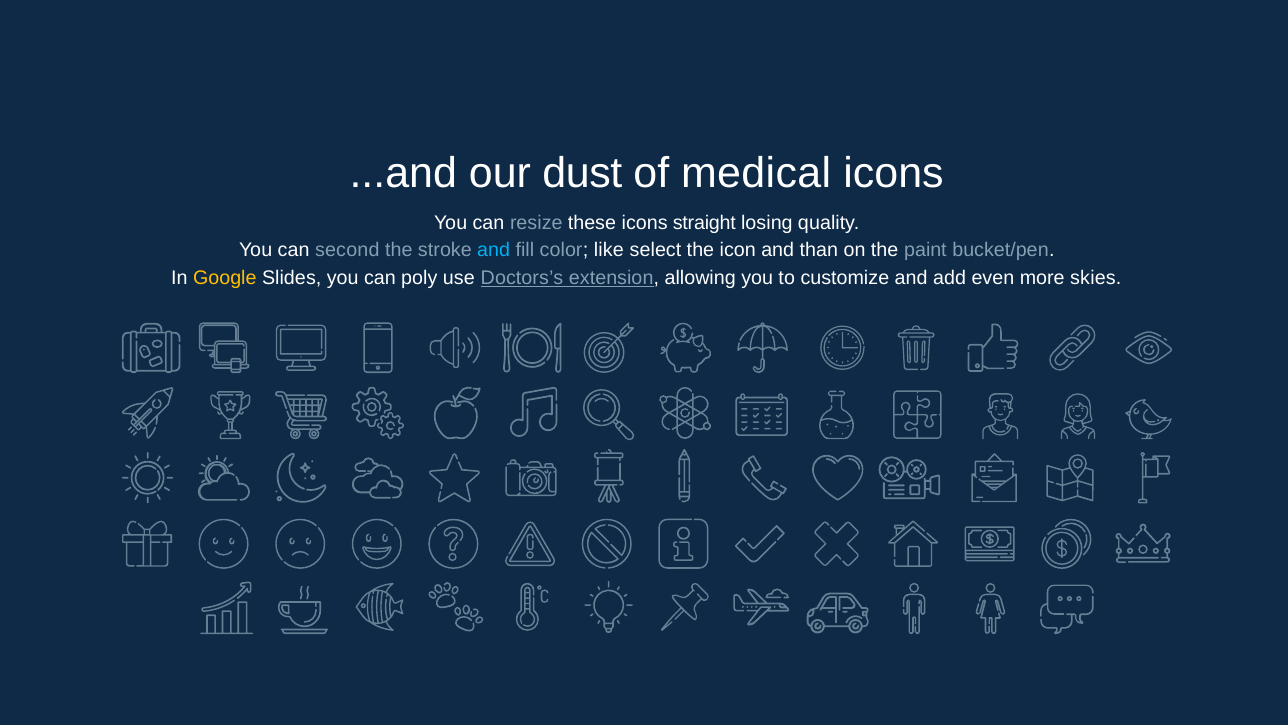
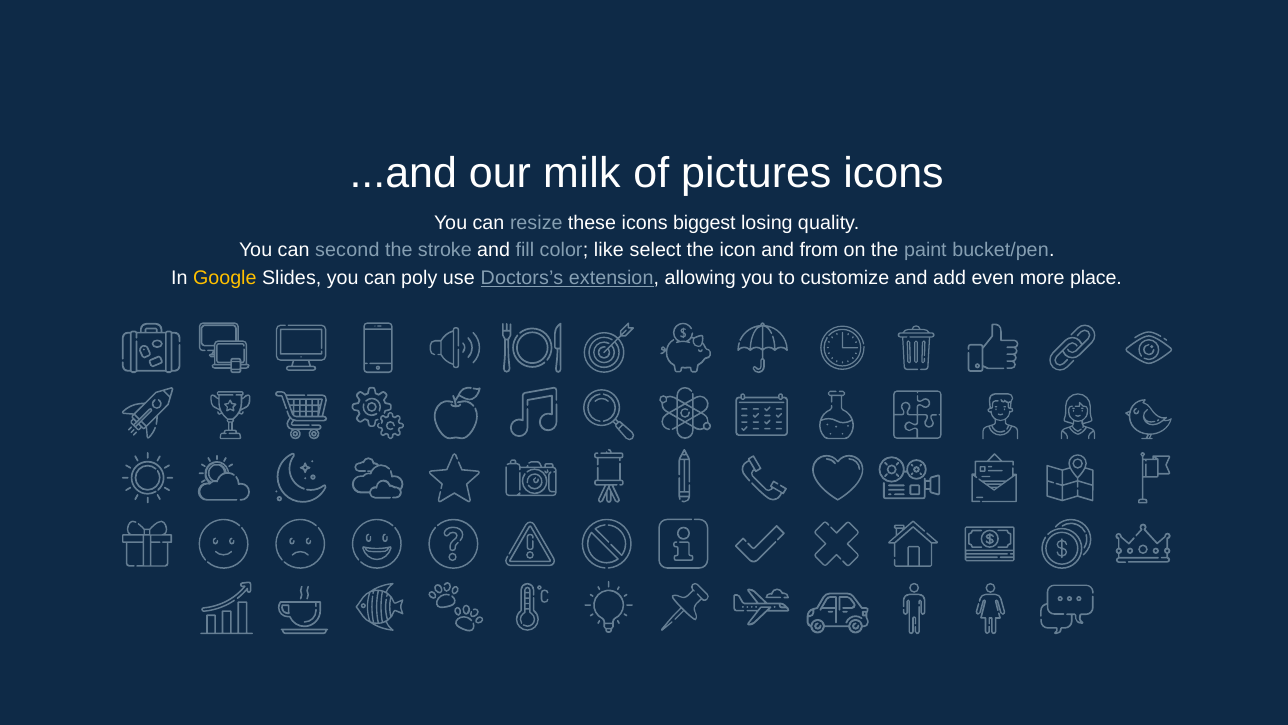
dust: dust -> milk
medical: medical -> pictures
straight: straight -> biggest
and at (494, 250) colour: light blue -> white
than: than -> from
skies: skies -> place
